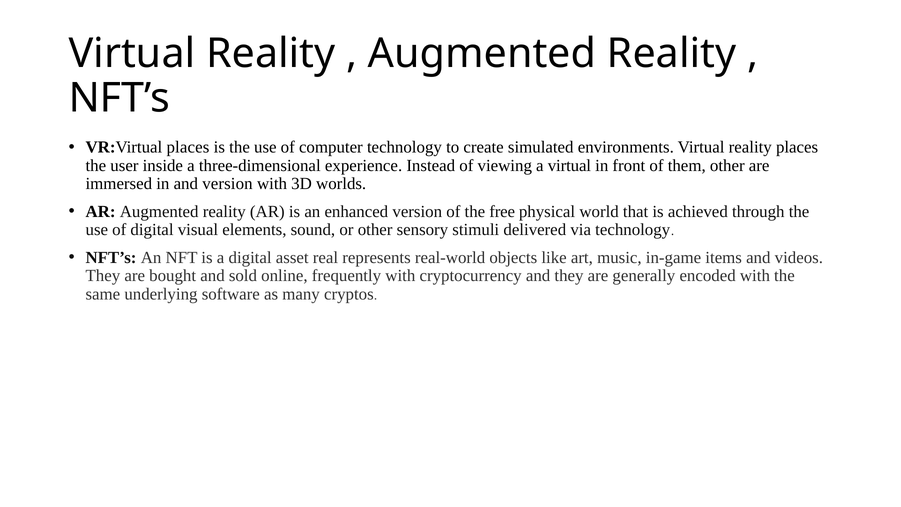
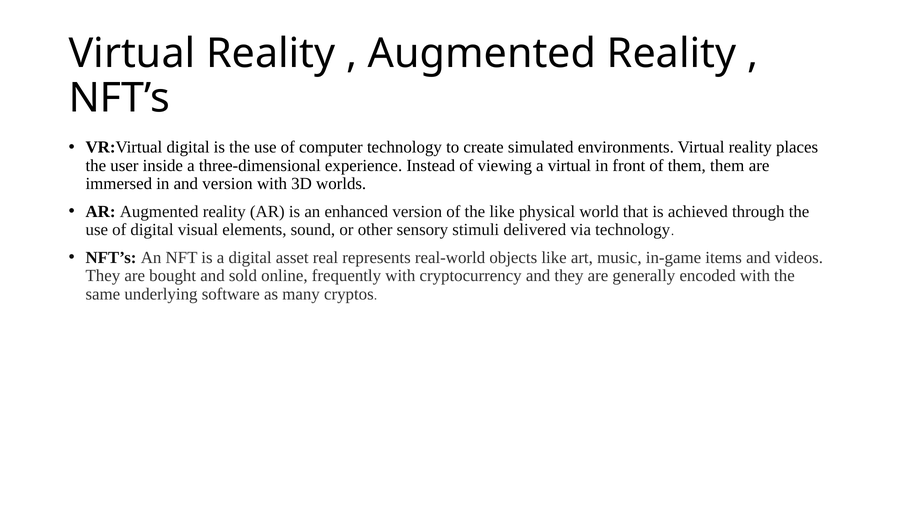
VR:Virtual places: places -> digital
them other: other -> them
the free: free -> like
